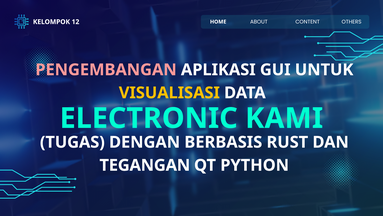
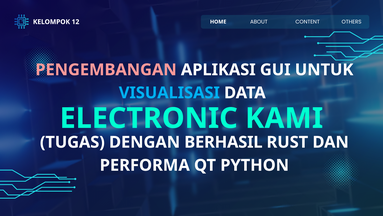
VISUALISASI colour: yellow -> light blue
BERBASIS: BERBASIS -> BERHASIL
TEGANGAN: TEGANGAN -> PERFORMA
